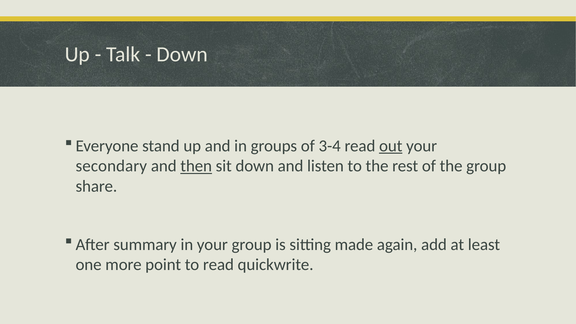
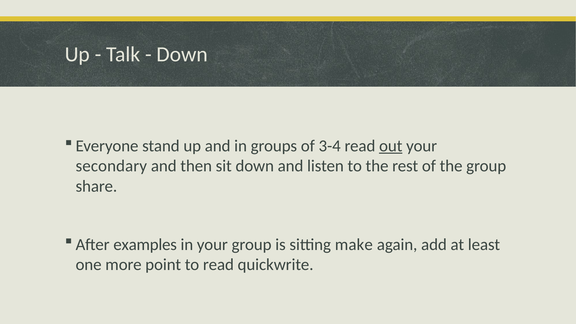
then underline: present -> none
summary: summary -> examples
made: made -> make
